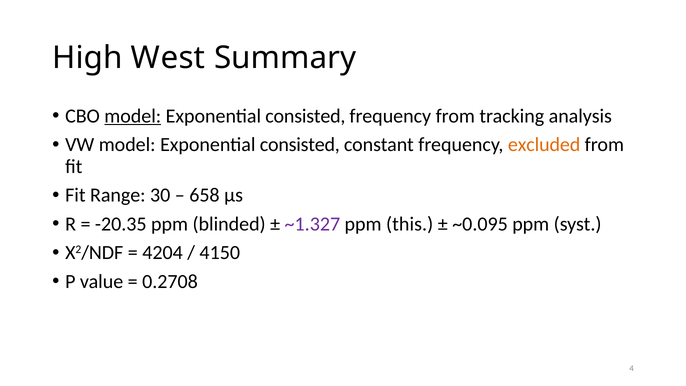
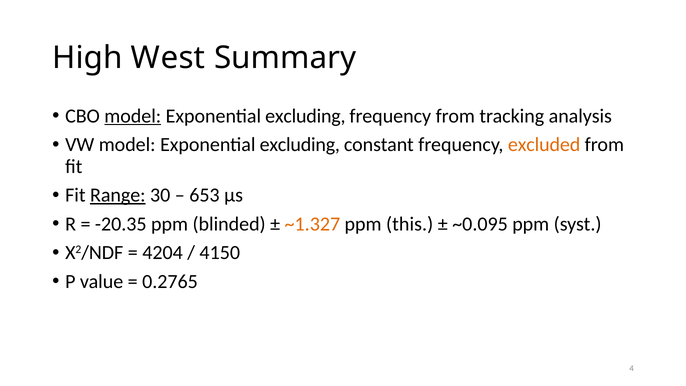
consisted at (305, 116): consisted -> excluding
VW model Exponential consisted: consisted -> excluding
Range underline: none -> present
658: 658 -> 653
~1.327 colour: purple -> orange
0.2708: 0.2708 -> 0.2765
